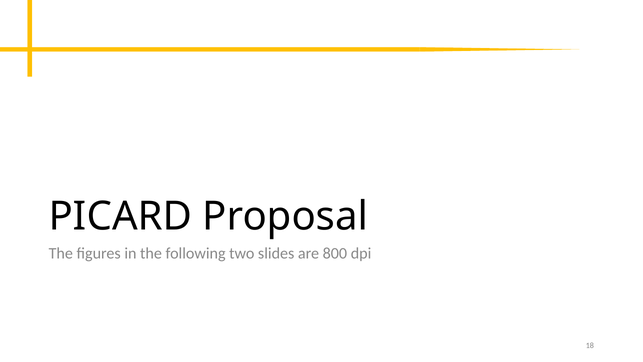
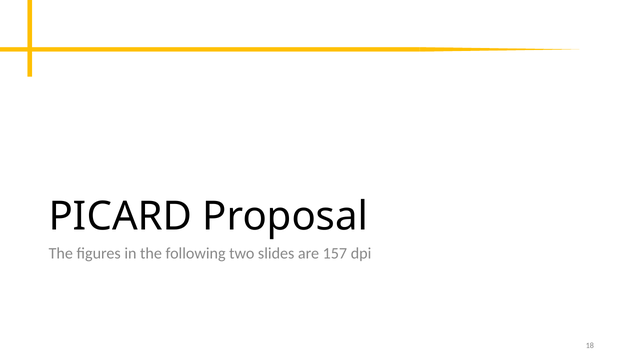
800: 800 -> 157
